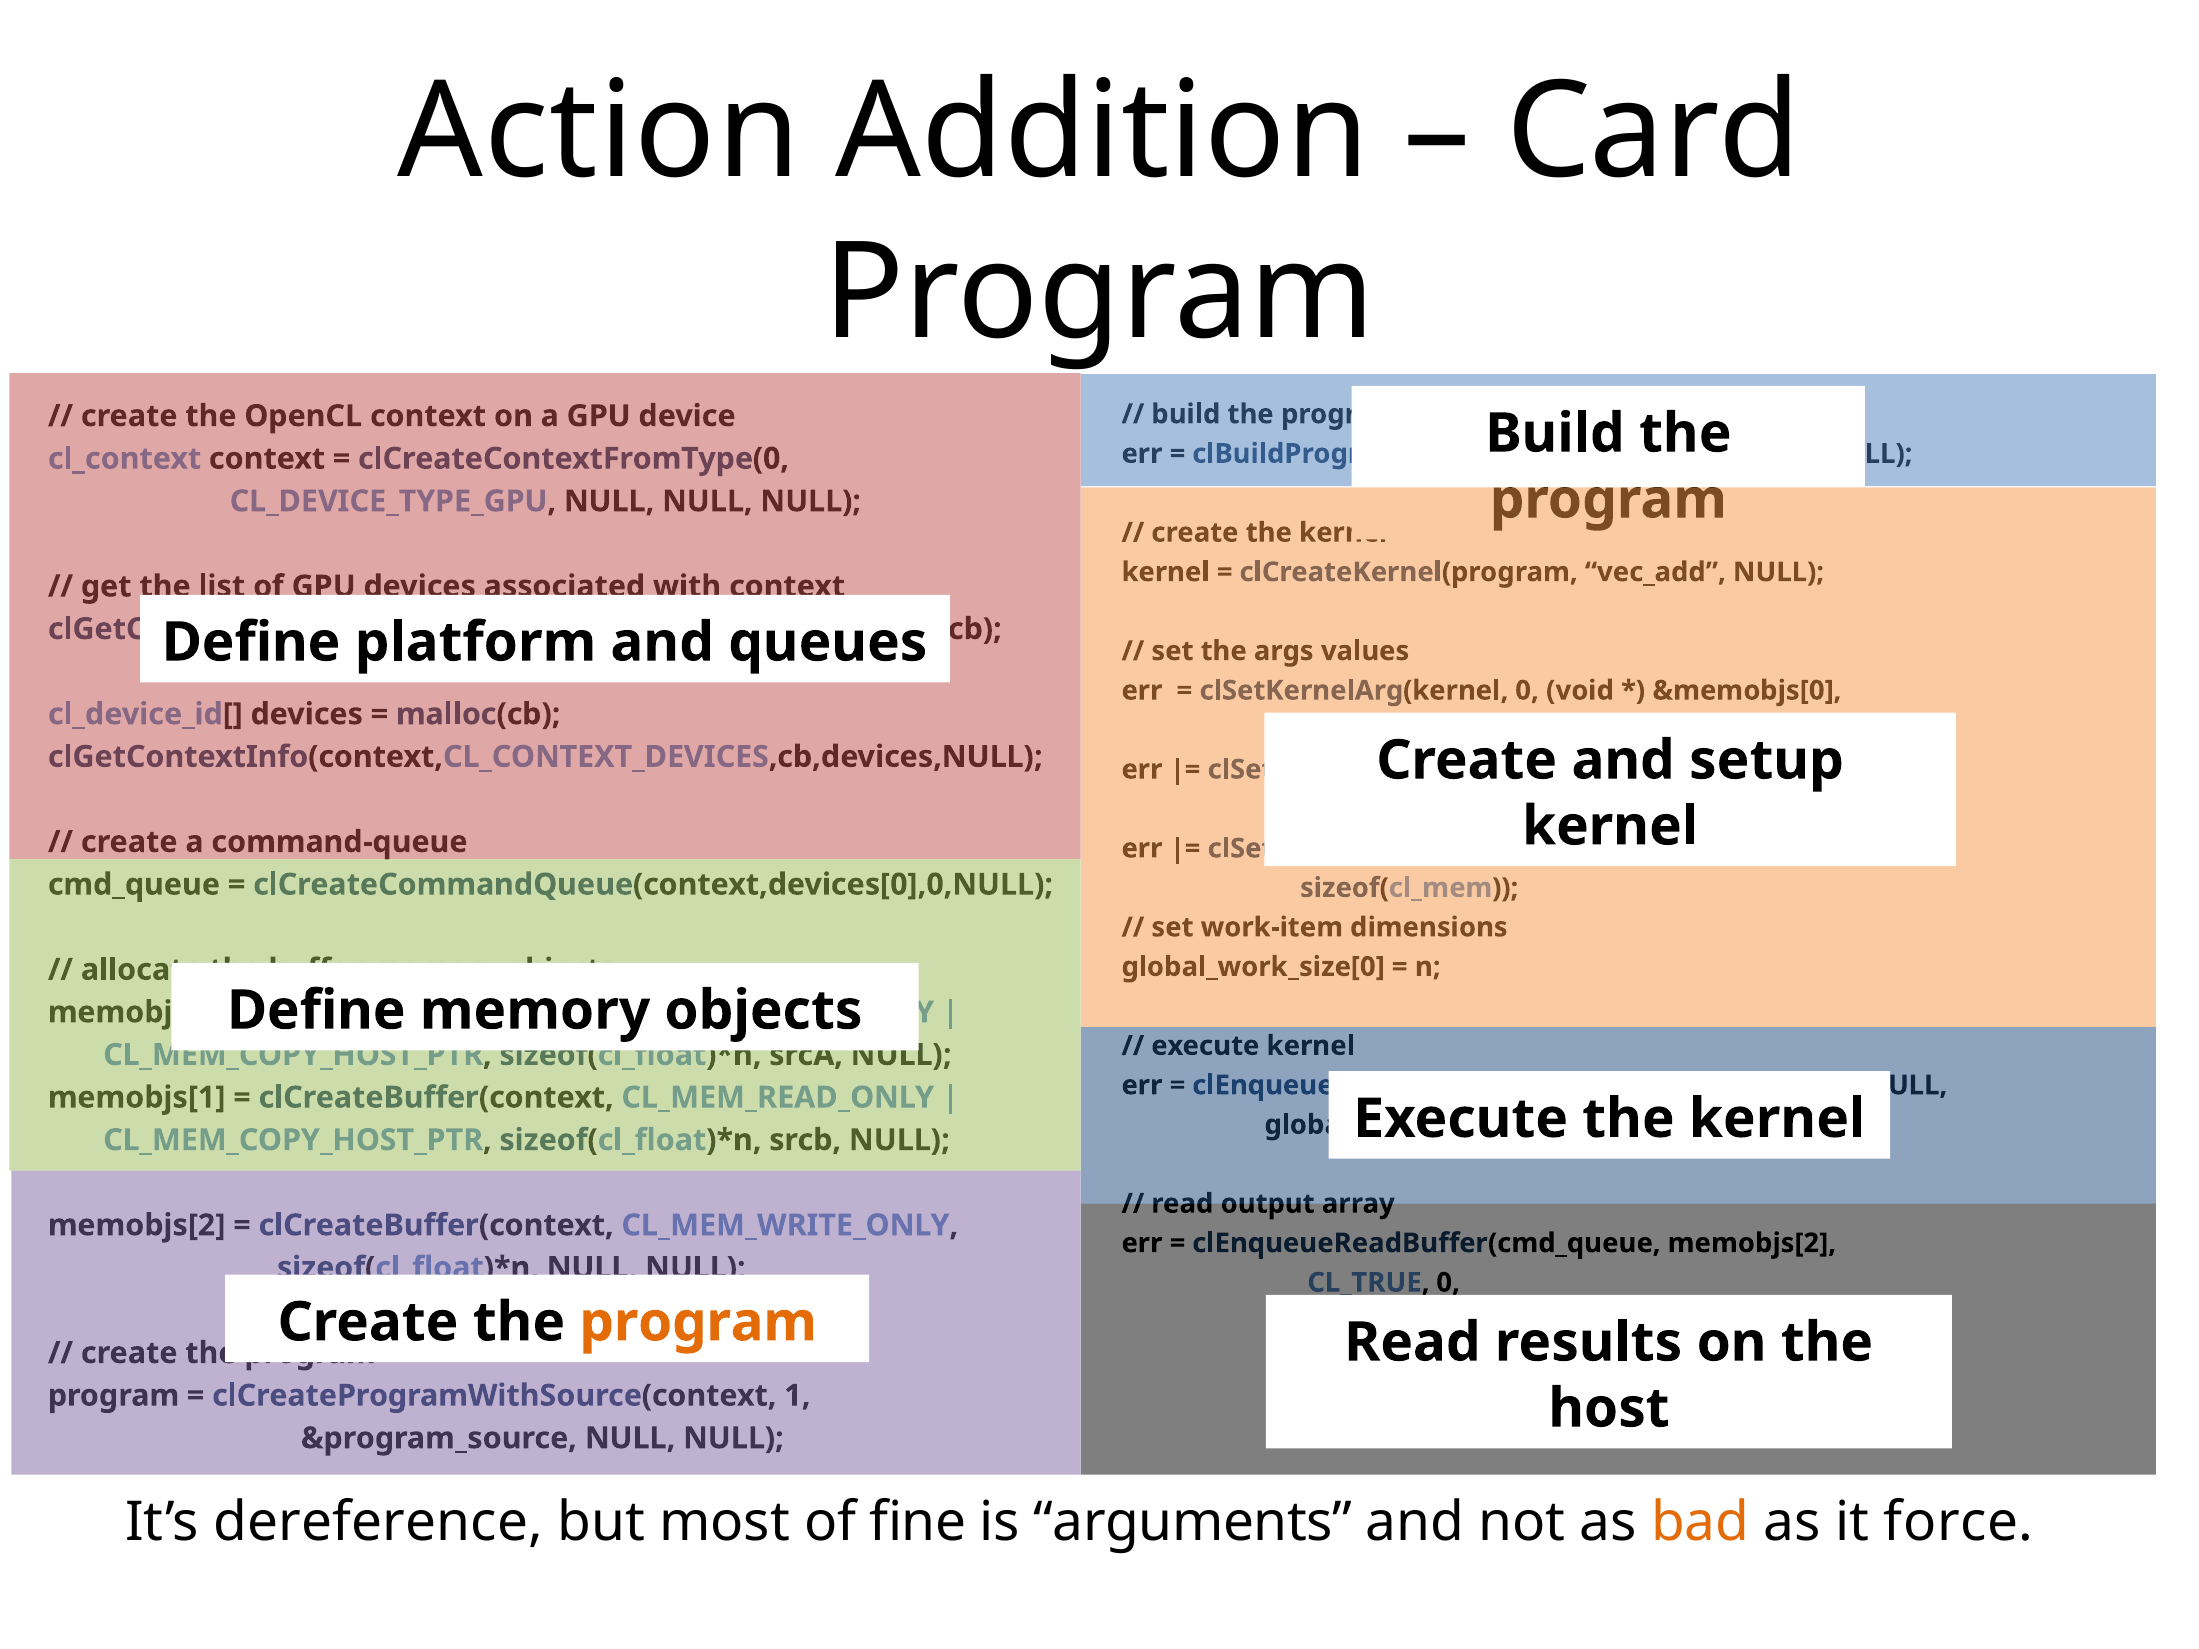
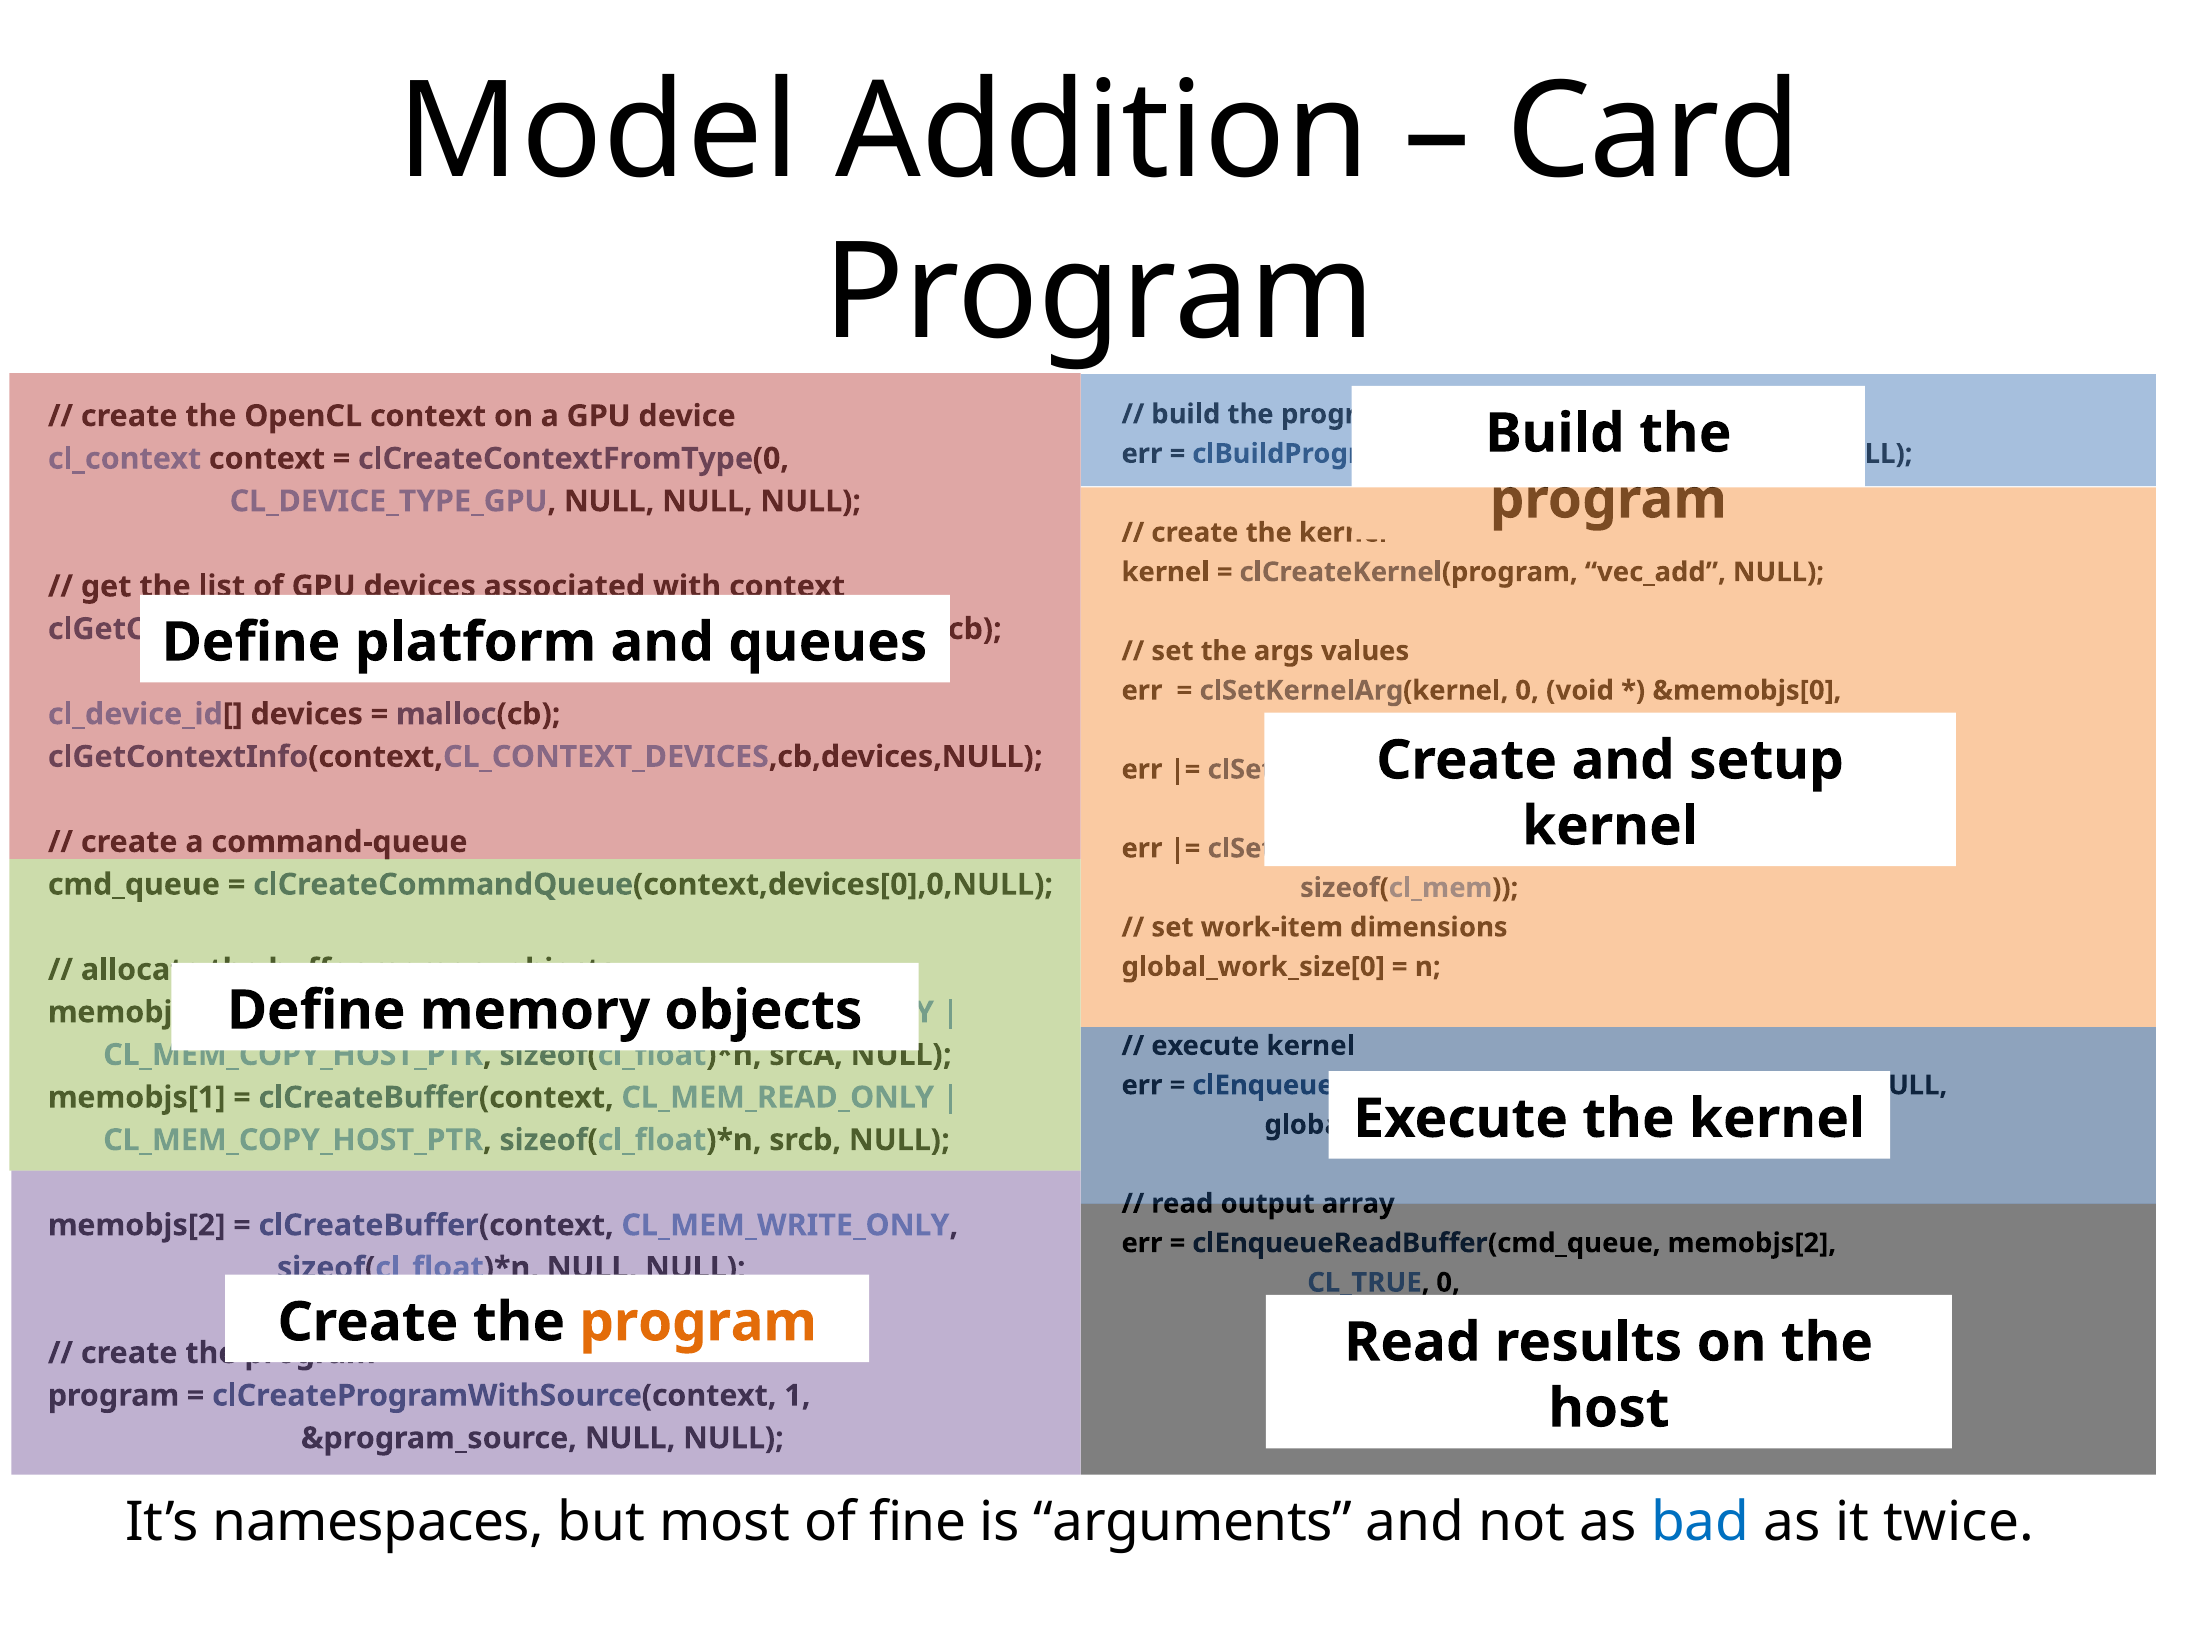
Action: Action -> Model
dereference: dereference -> namespaces
bad colour: orange -> blue
force: force -> twice
